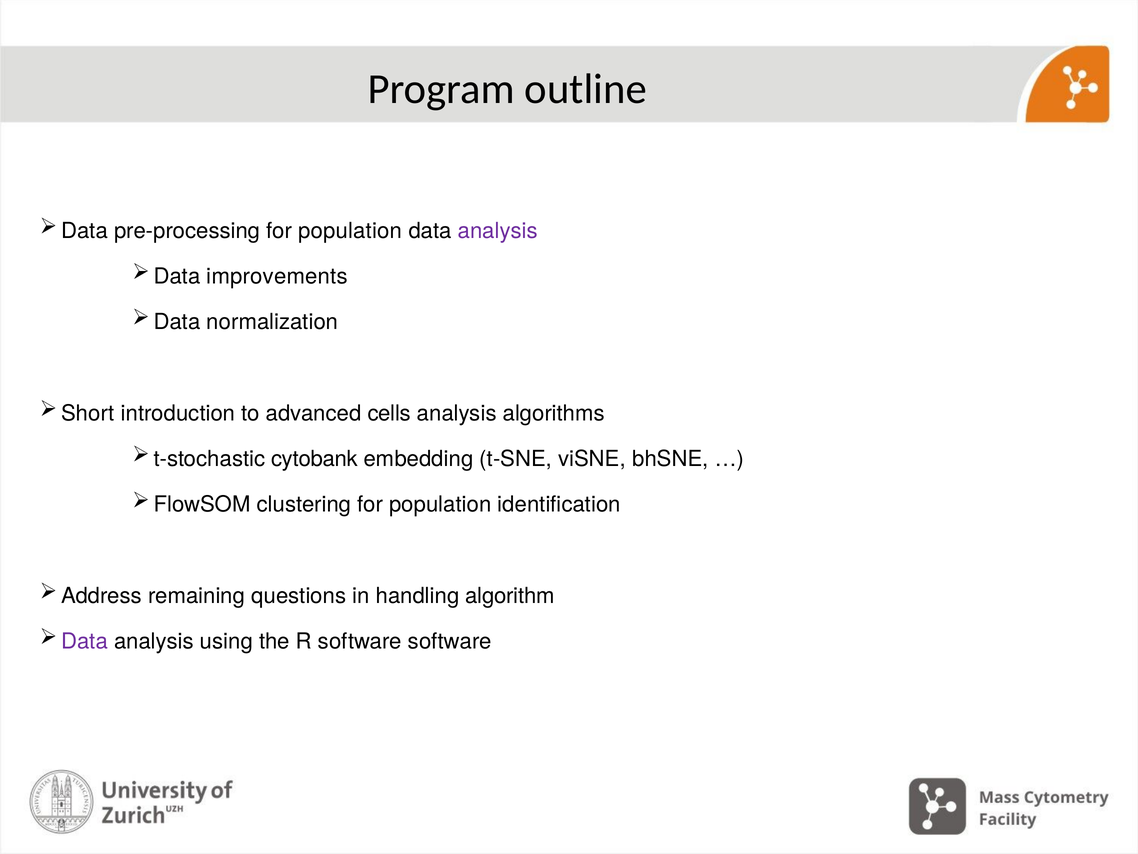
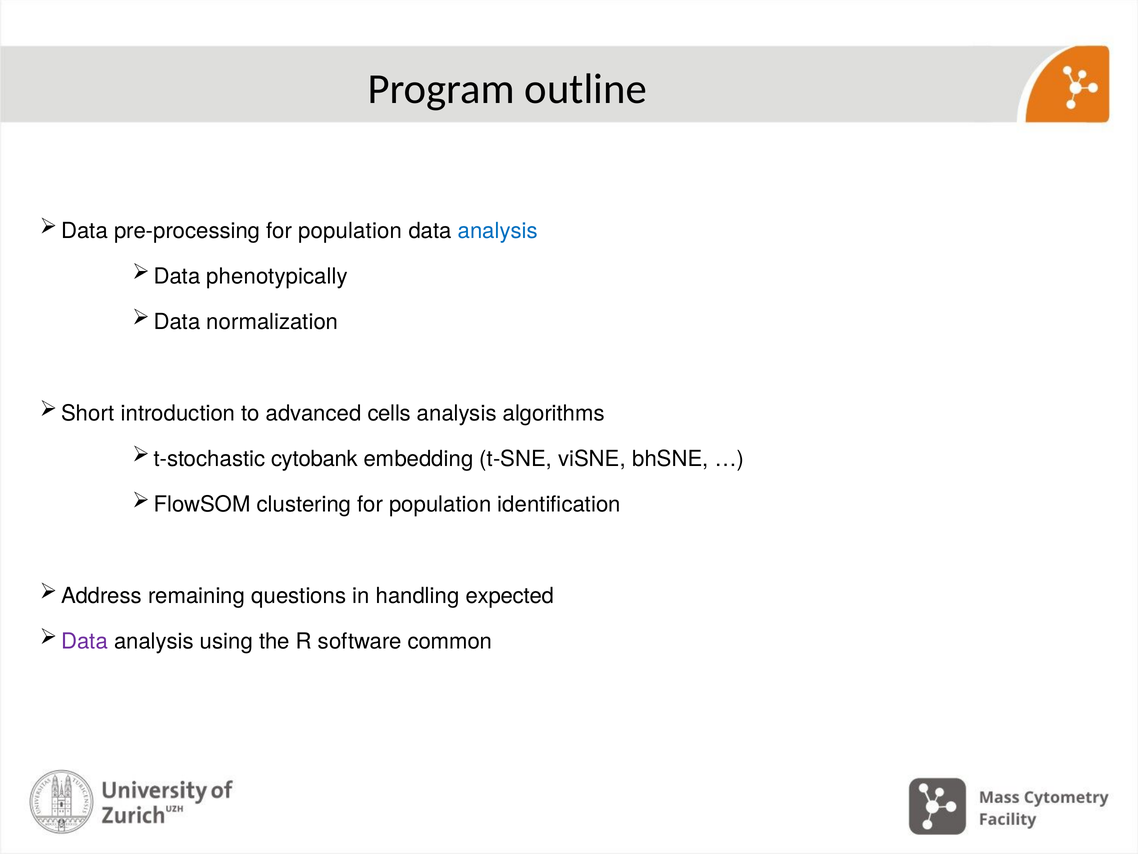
analysis at (498, 231) colour: purple -> blue
improvements: improvements -> phenotypically
algorithm: algorithm -> expected
software software: software -> common
